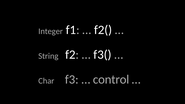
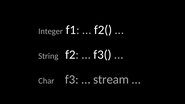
control: control -> stream
